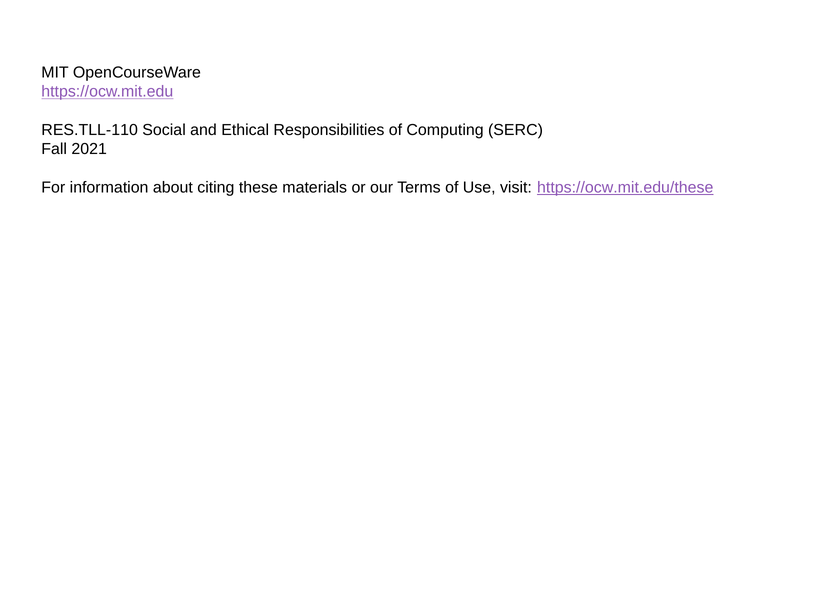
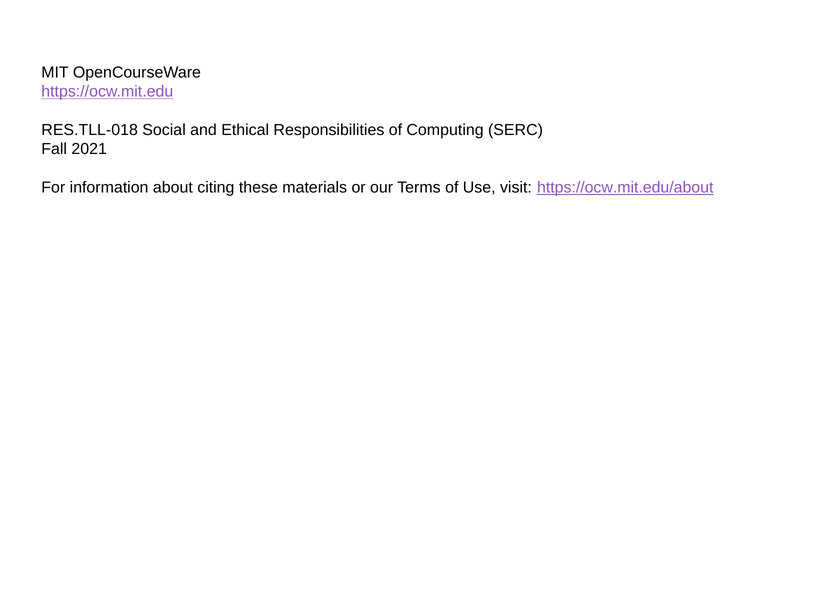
RES.TLL-110: RES.TLL-110 -> RES.TLL-018
https://ocw.mit.edu/these: https://ocw.mit.edu/these -> https://ocw.mit.edu/about
